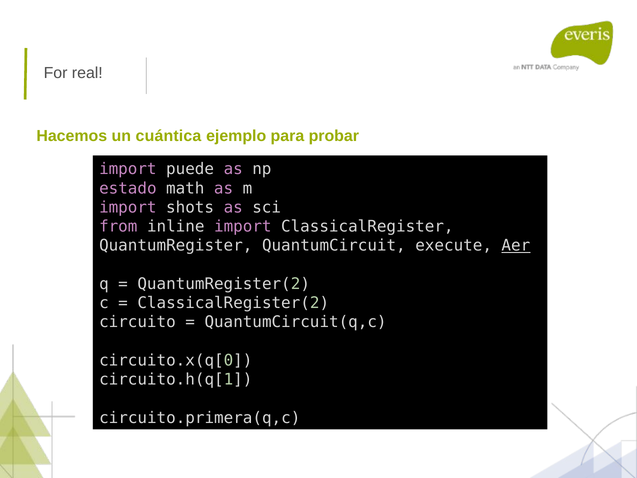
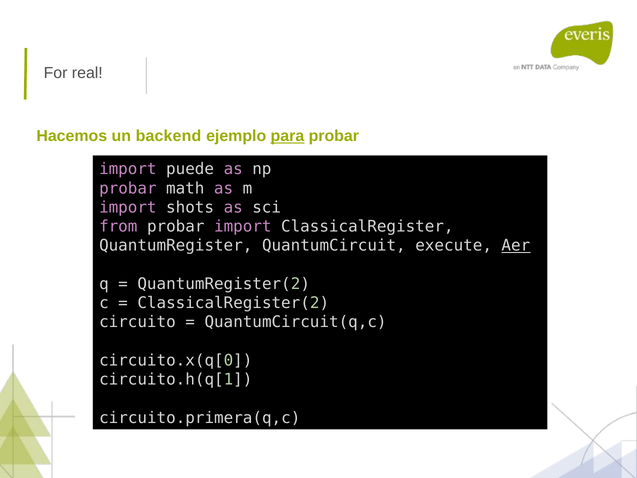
cuántica: cuántica -> backend
para underline: none -> present
estado at (128, 188): estado -> probar
from inline: inline -> probar
